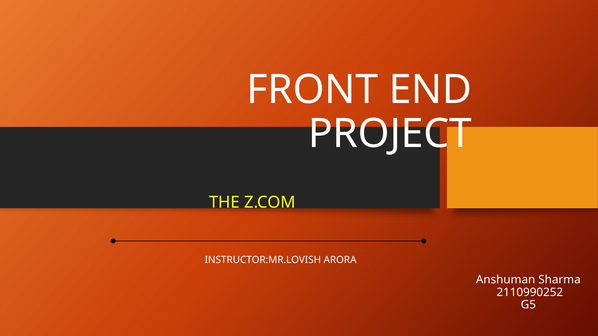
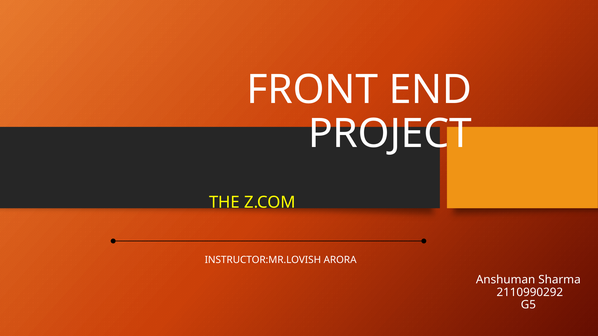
2110990252: 2110990252 -> 2110990292
